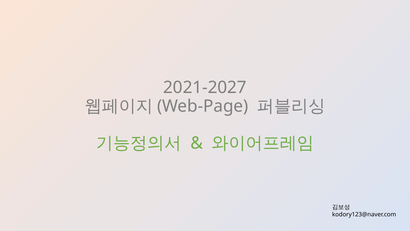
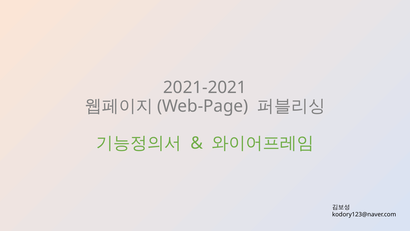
2021-2027: 2021-2027 -> 2021-2021
